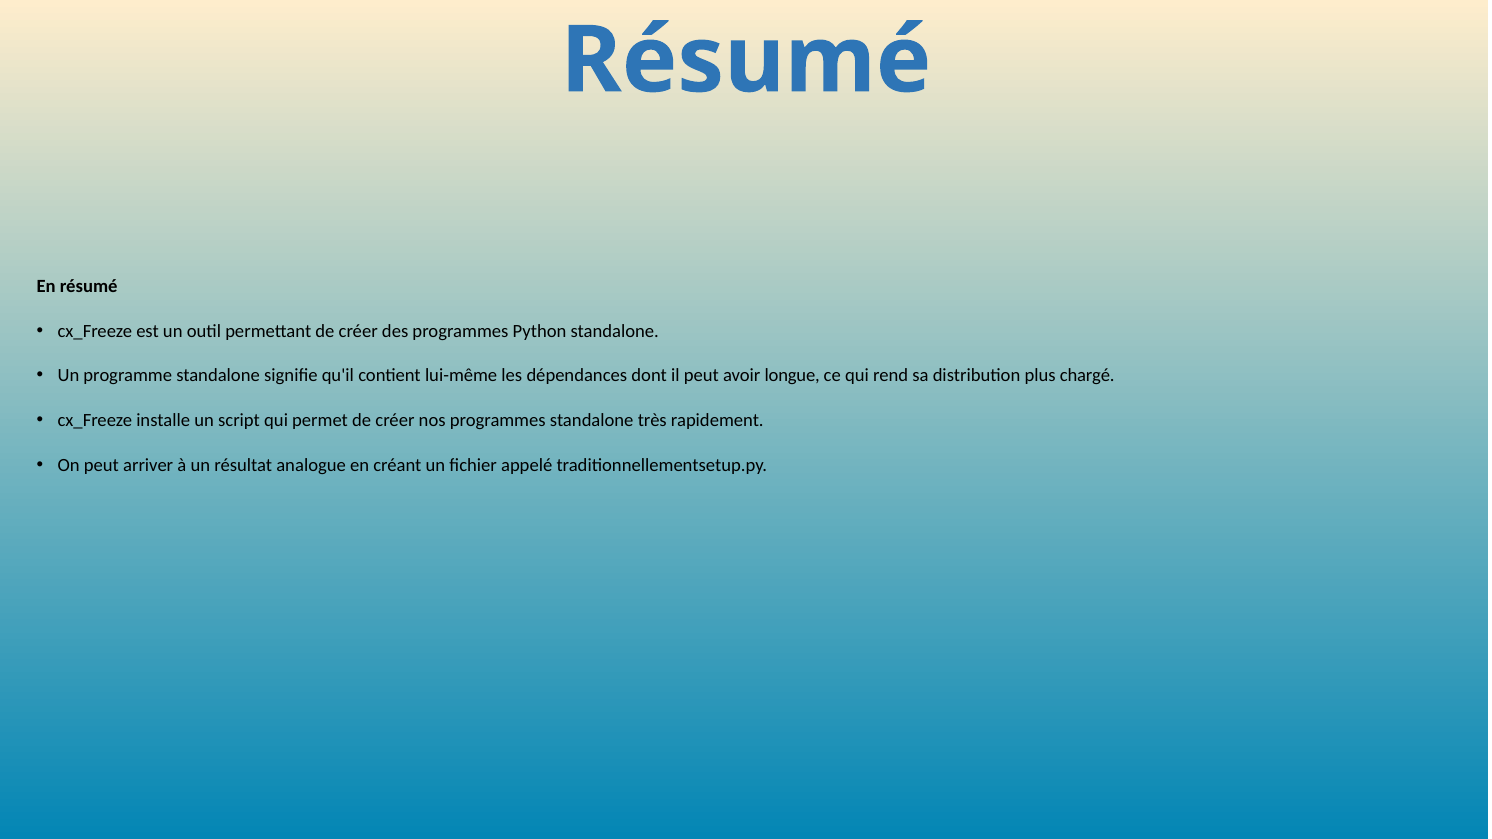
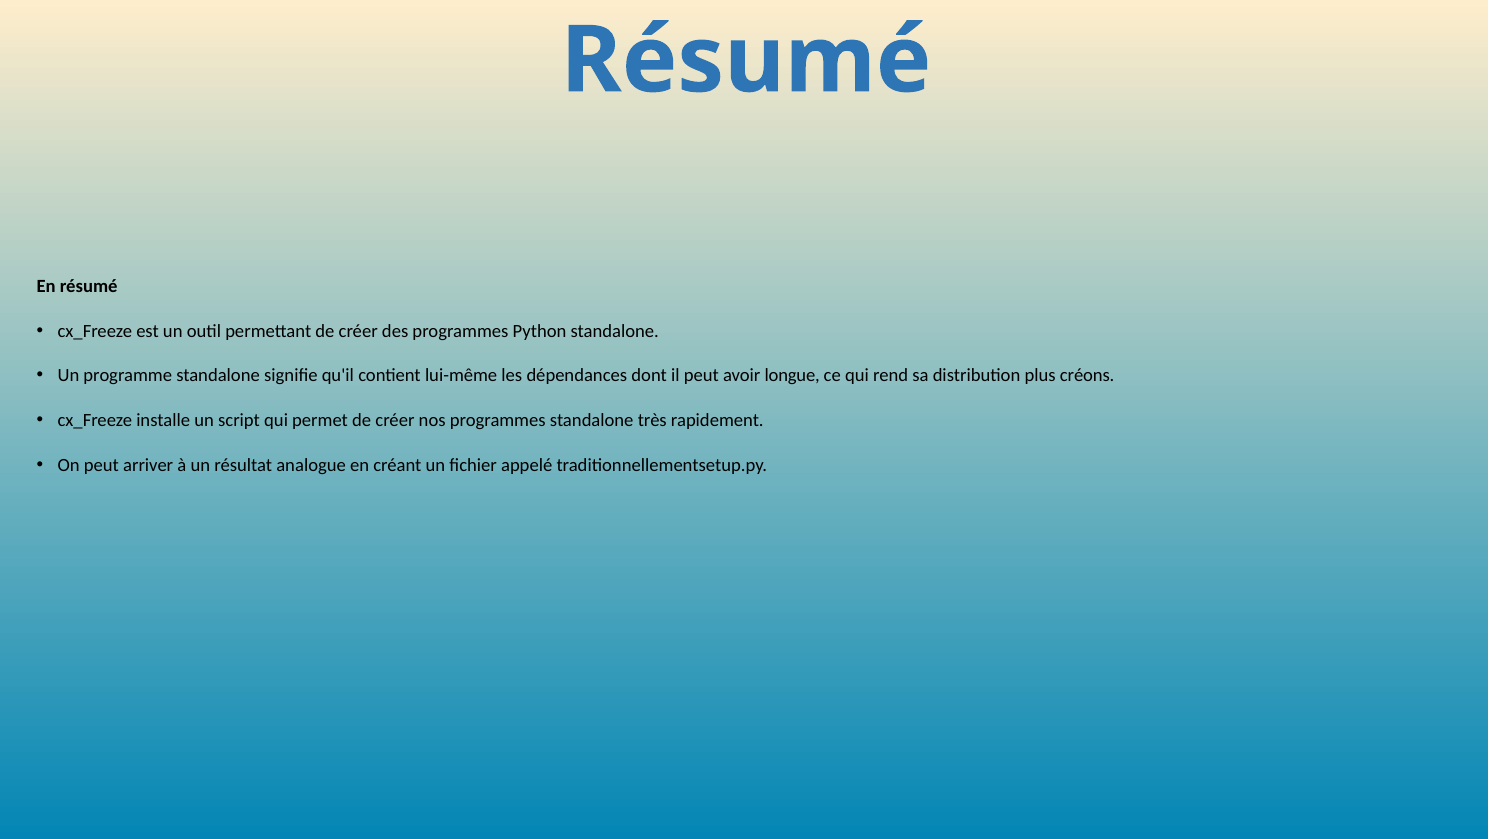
chargé: chargé -> créons
